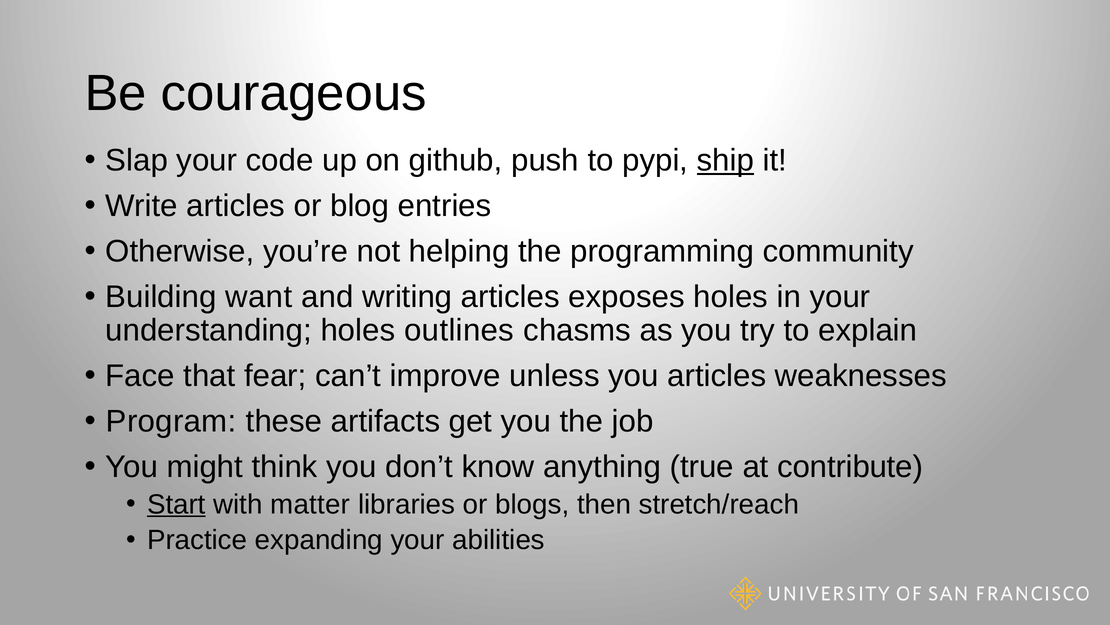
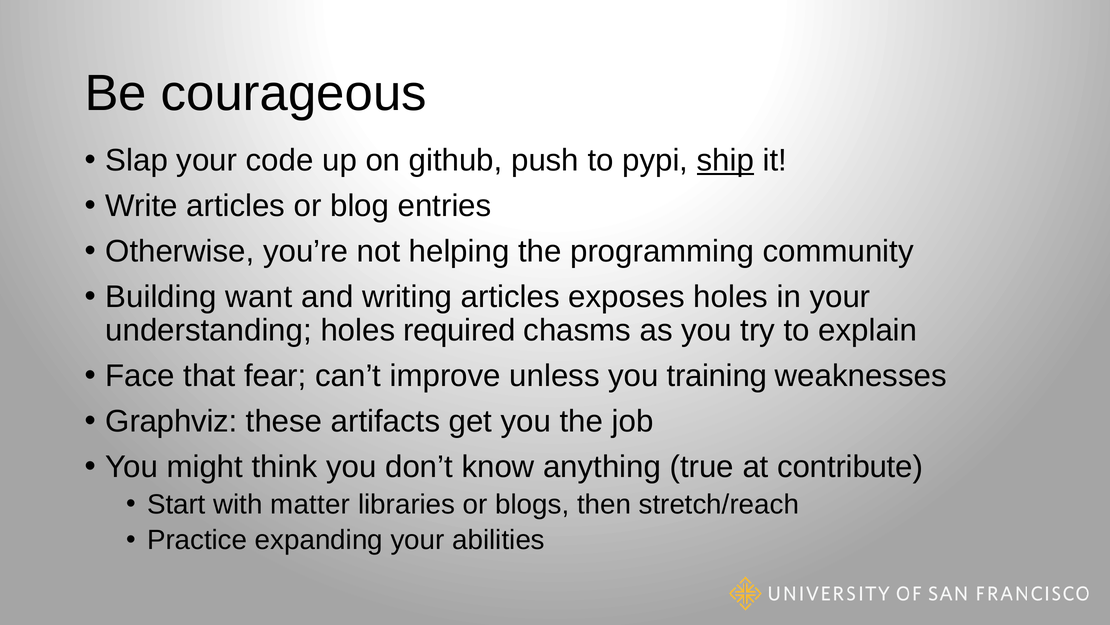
outlines: outlines -> required
you articles: articles -> training
Program: Program -> Graphviz
Start underline: present -> none
